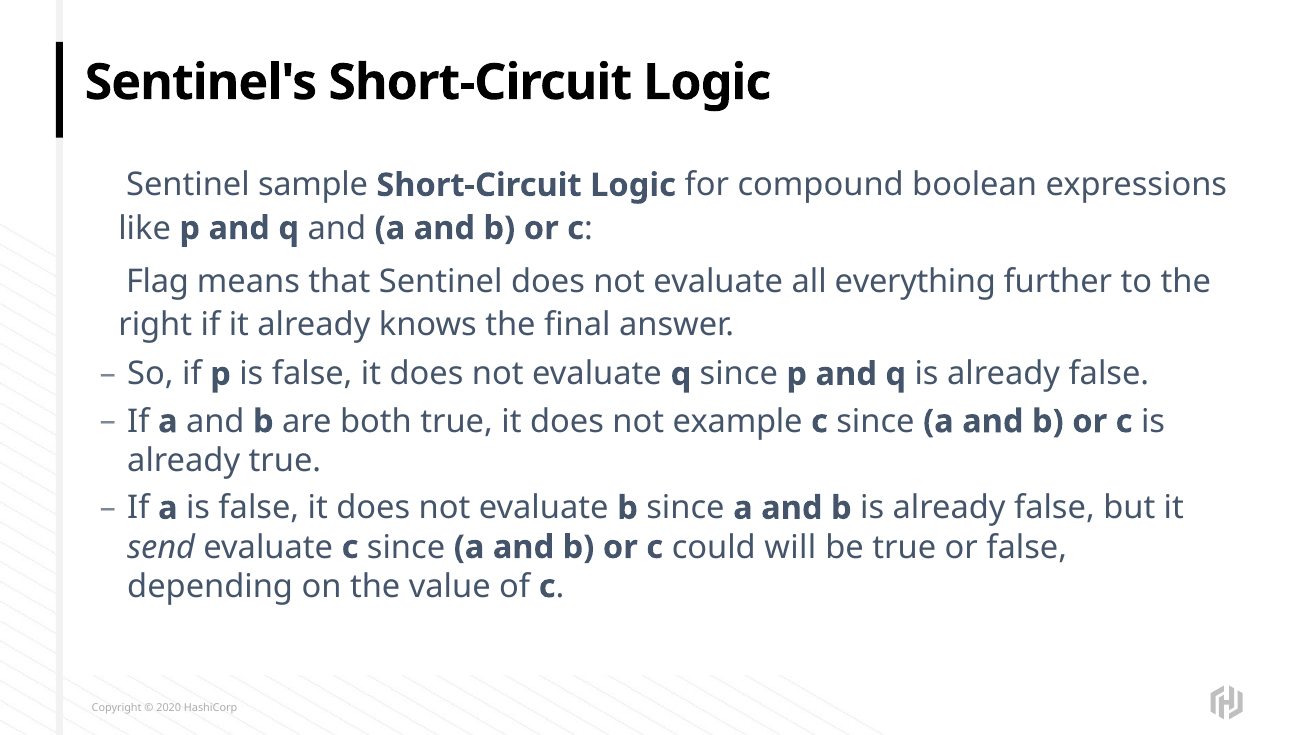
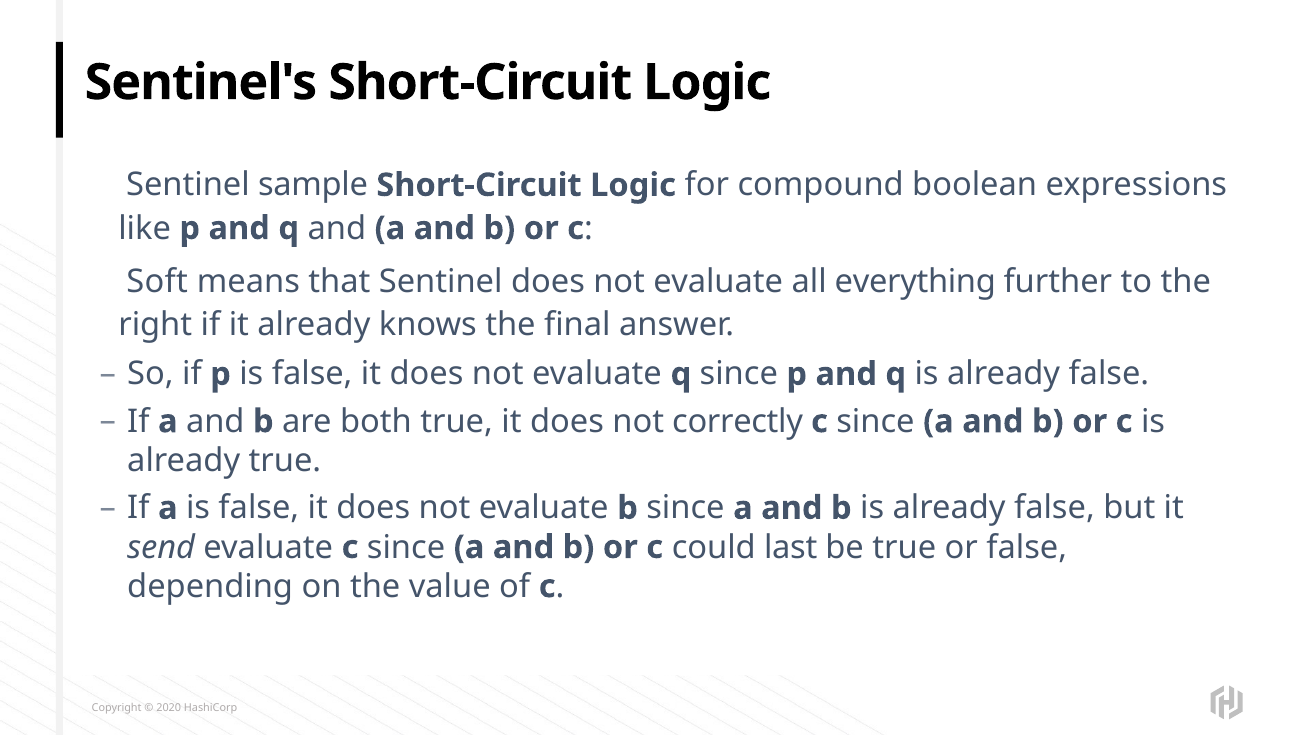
Flag: Flag -> Soft
example: example -> correctly
will: will -> last
